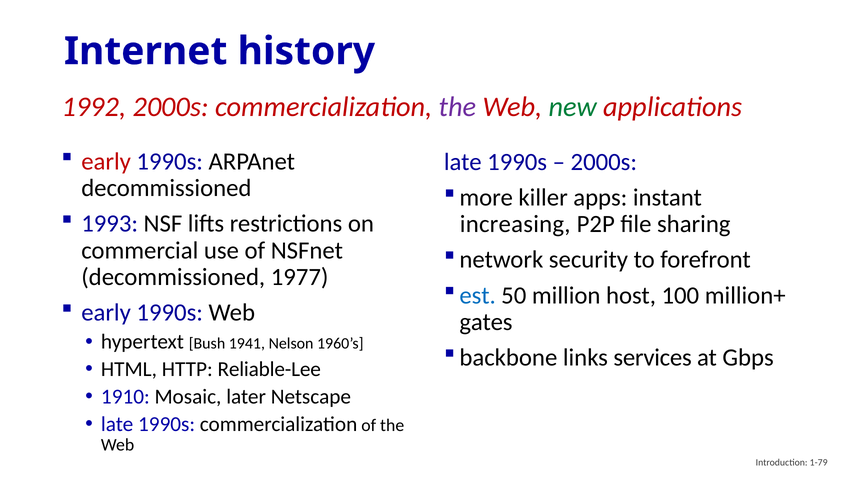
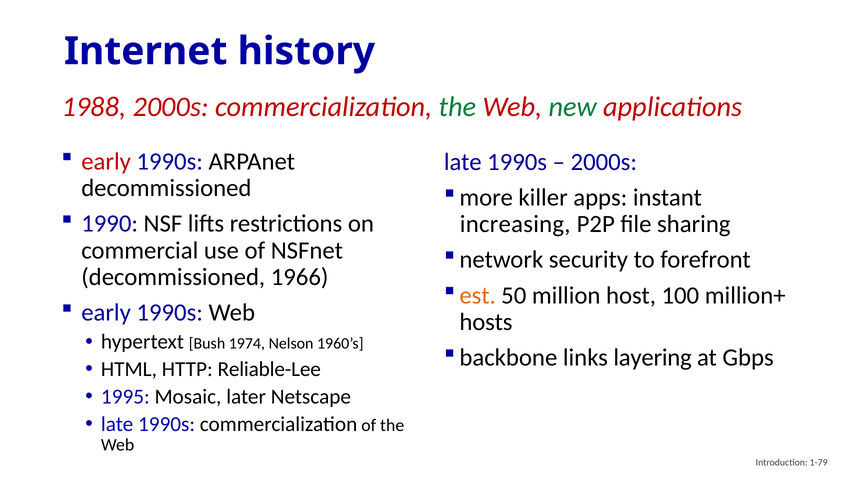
1992: 1992 -> 1988
the at (458, 107) colour: purple -> green
1993: 1993 -> 1990
1977: 1977 -> 1966
est colour: blue -> orange
gates: gates -> hosts
1941: 1941 -> 1974
services: services -> layering
1910: 1910 -> 1995
